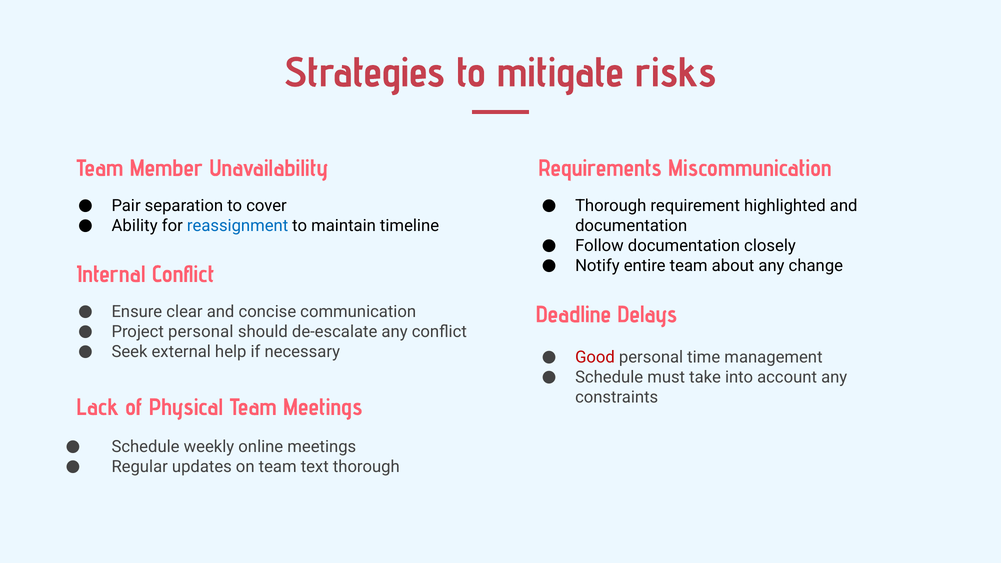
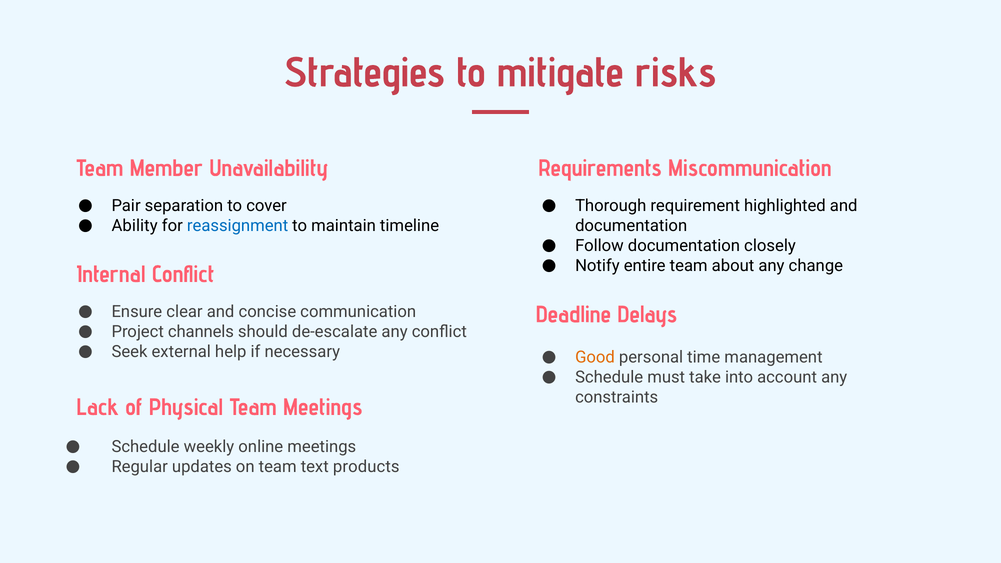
Project personal: personal -> channels
Good colour: red -> orange
text thorough: thorough -> products
